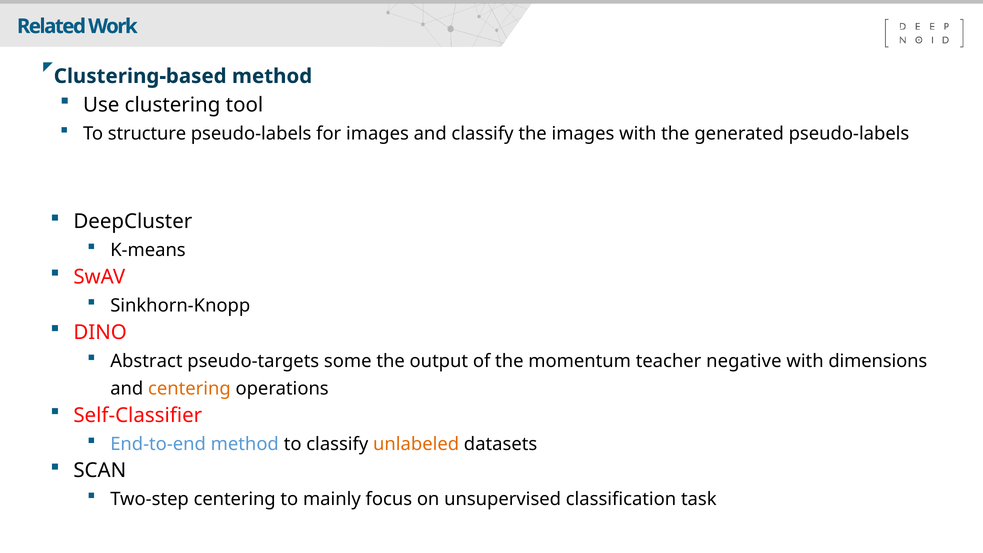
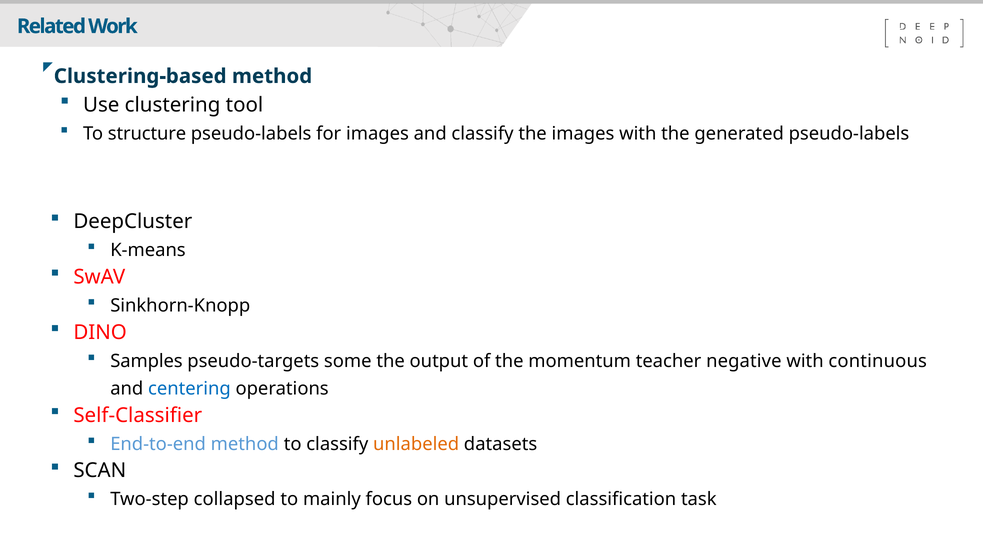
Abstract: Abstract -> Samples
dimensions: dimensions -> continuous
centering at (189, 389) colour: orange -> blue
Two-step centering: centering -> collapsed
